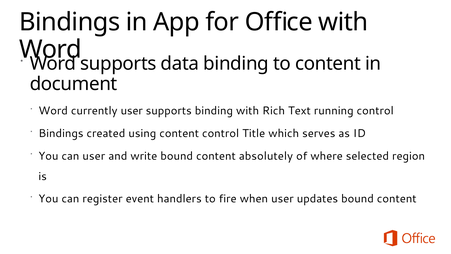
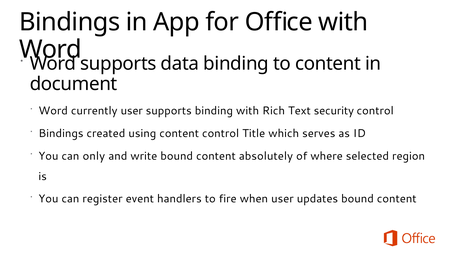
running: running -> security
can user: user -> only
